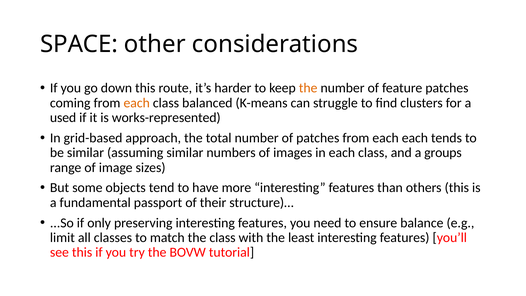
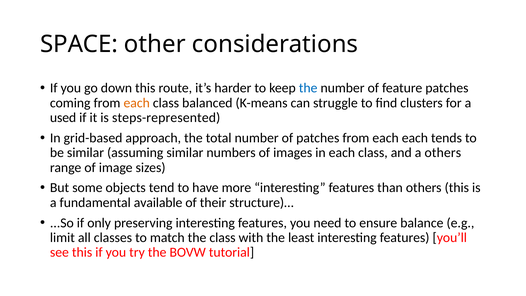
the at (308, 88) colour: orange -> blue
works-represented: works-represented -> steps-represented
a groups: groups -> others
passport: passport -> available
